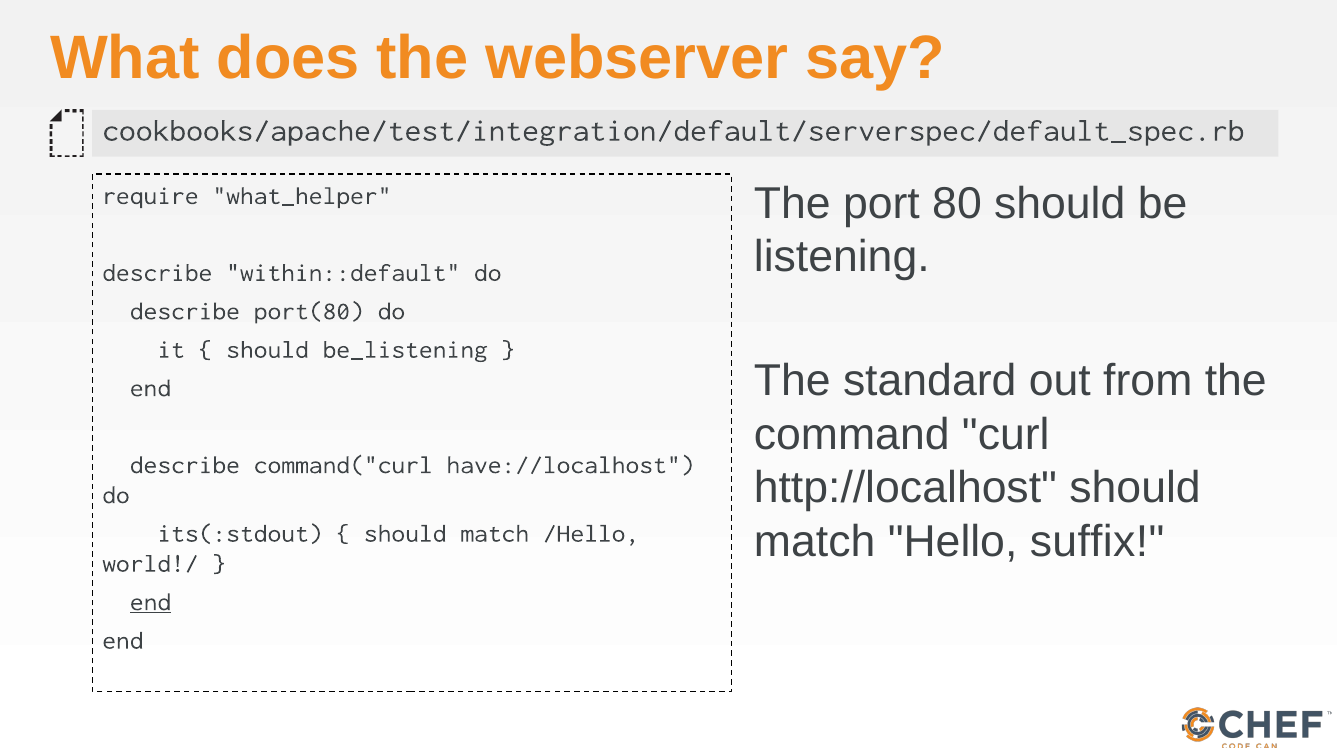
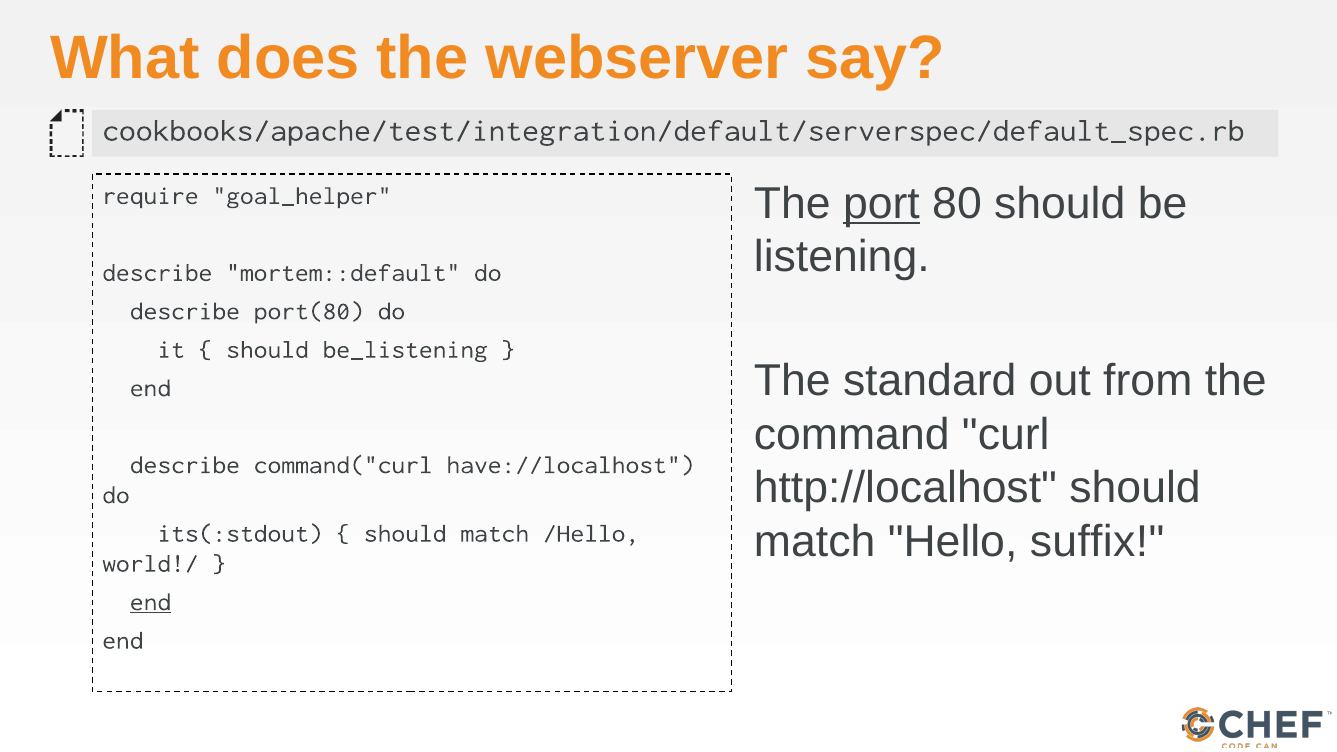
port underline: none -> present
what_helper: what_helper -> goal_helper
within::default: within::default -> mortem::default
